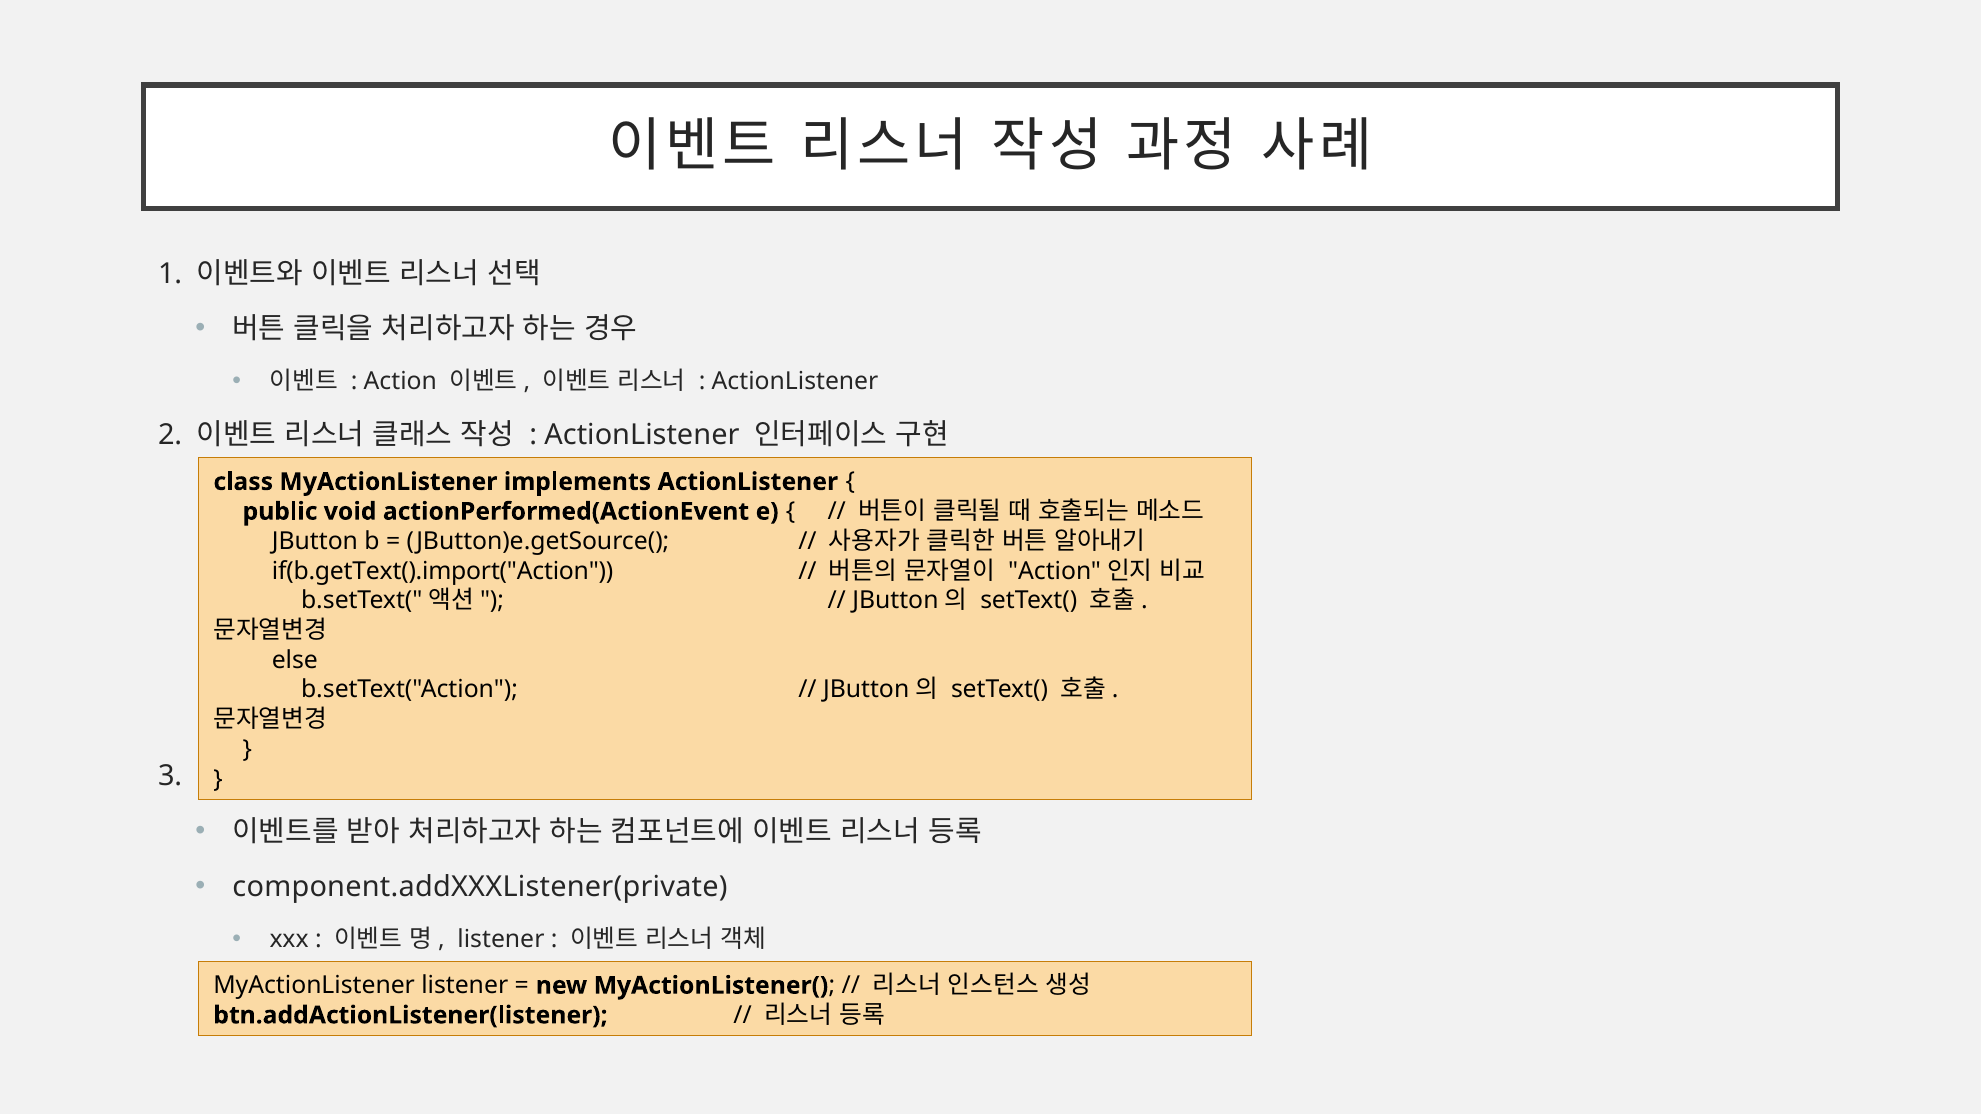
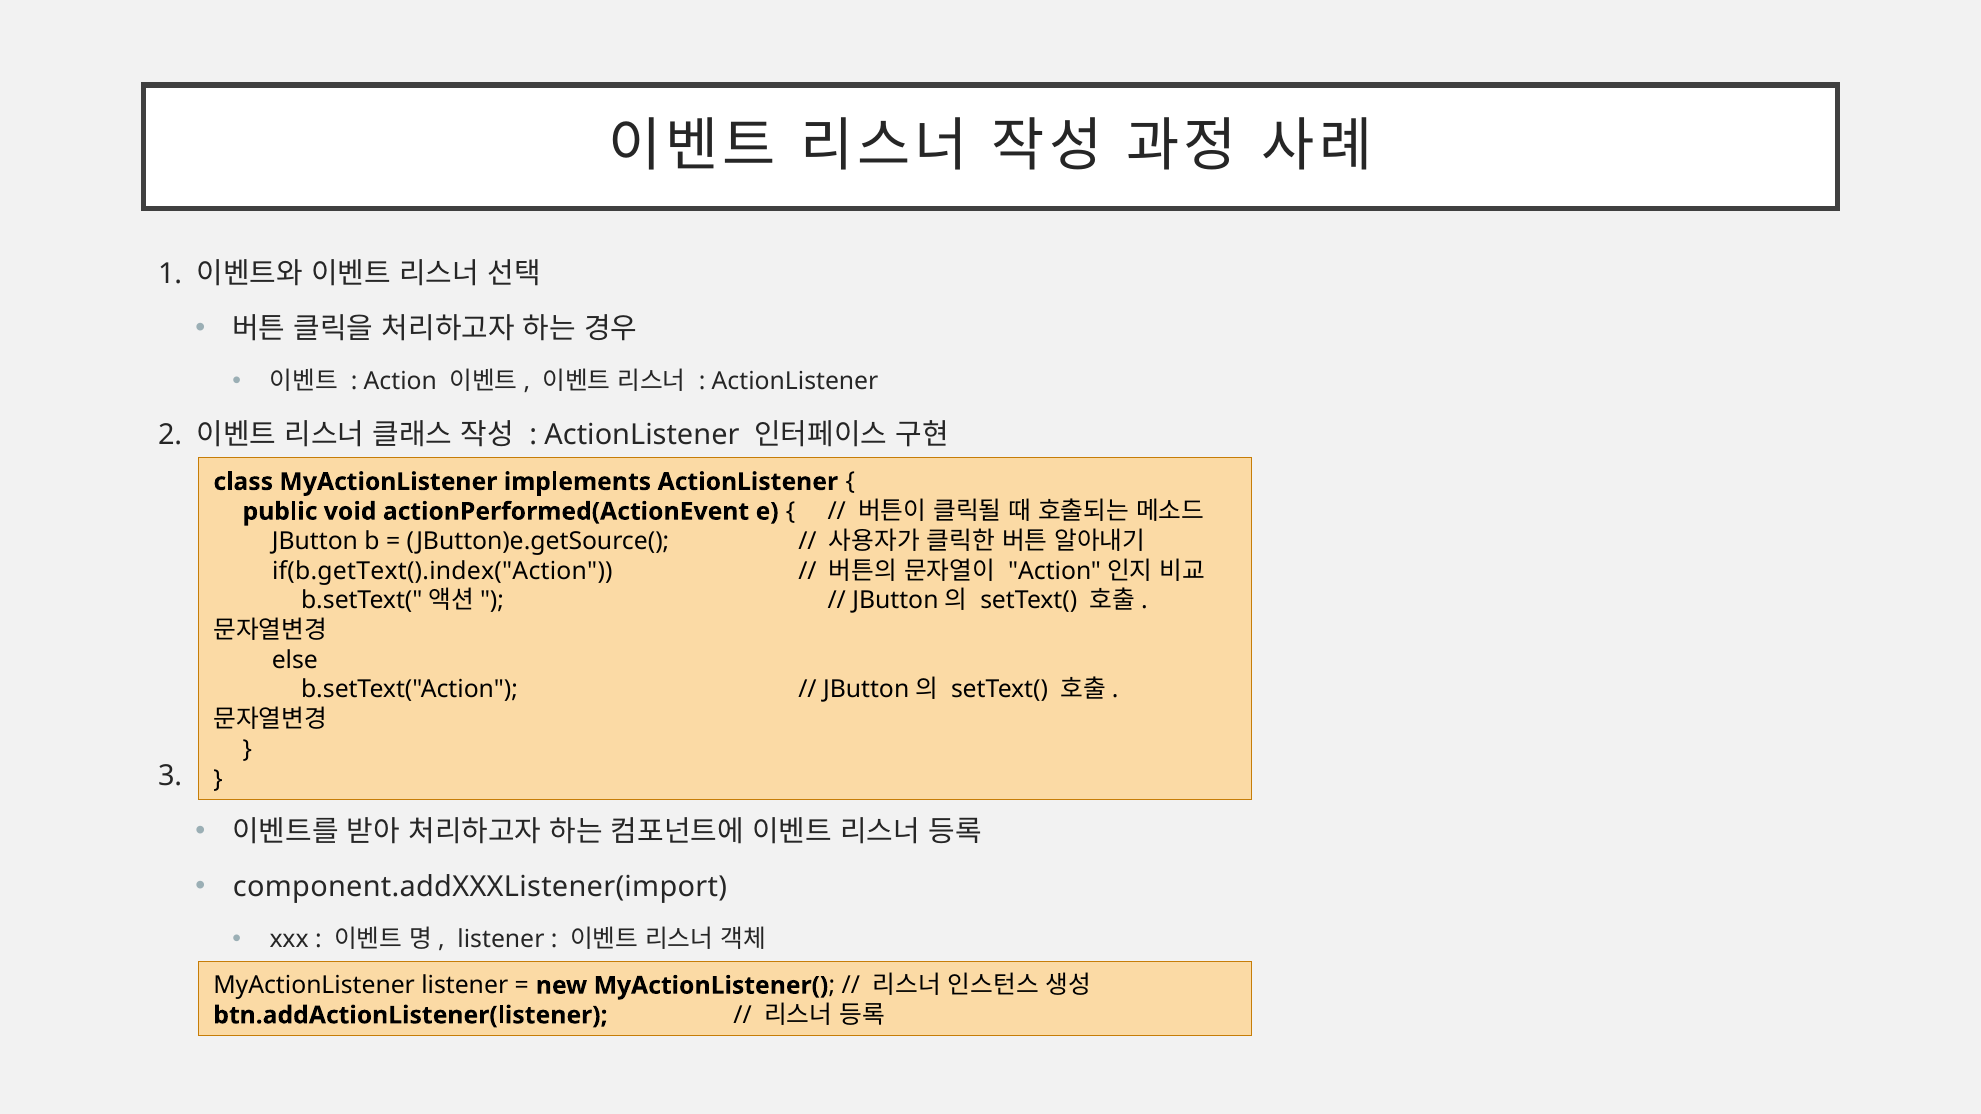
if(b.getText().import("Action: if(b.getText().import("Action -> if(b.getText().index("Action
component.addXXXListener(private: component.addXXXListener(private -> component.addXXXListener(import
